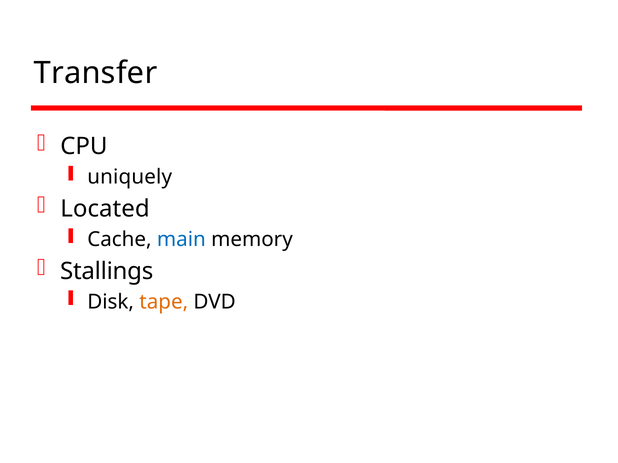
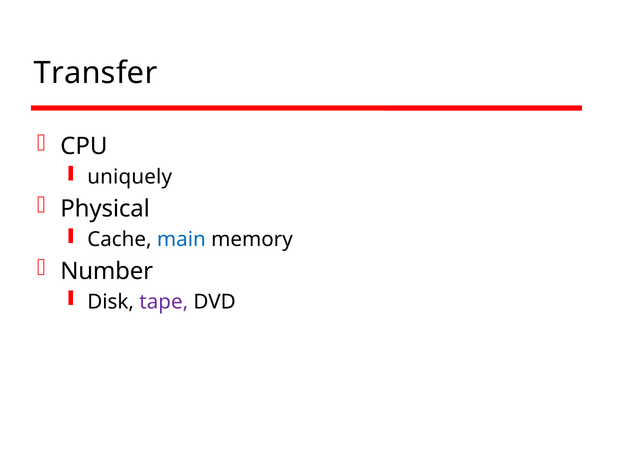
Located: Located -> Physical
Stallings: Stallings -> Number
tape colour: orange -> purple
